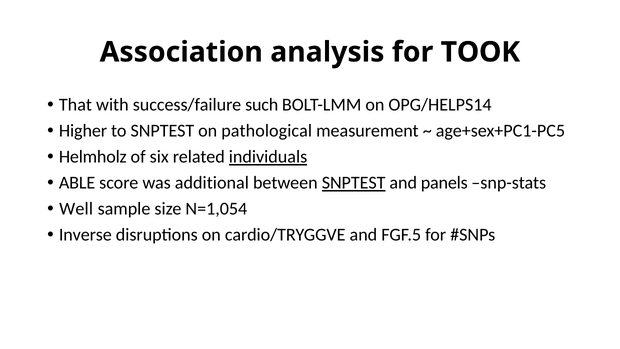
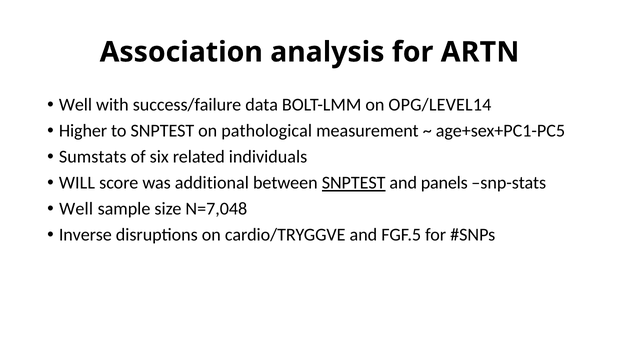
TOOK: TOOK -> ARTN
That at (75, 105): That -> Well
such: such -> data
OPG/HELPS14: OPG/HELPS14 -> OPG/LEVEL14
Helmholz: Helmholz -> Sumstats
individuals underline: present -> none
ABLE: ABLE -> WILL
N=1,054: N=1,054 -> N=7,048
